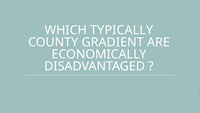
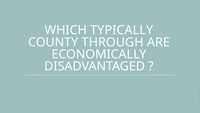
GRADIENT: GRADIENT -> THROUGH
